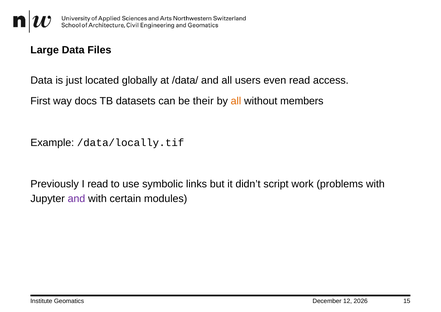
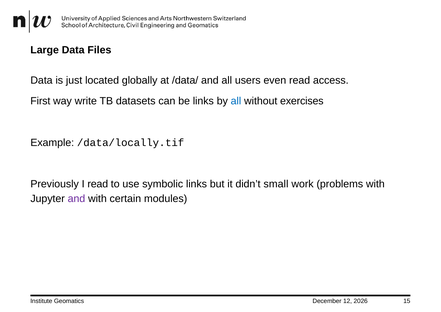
docs: docs -> write
be their: their -> links
all at (236, 101) colour: orange -> blue
members: members -> exercises
script: script -> small
